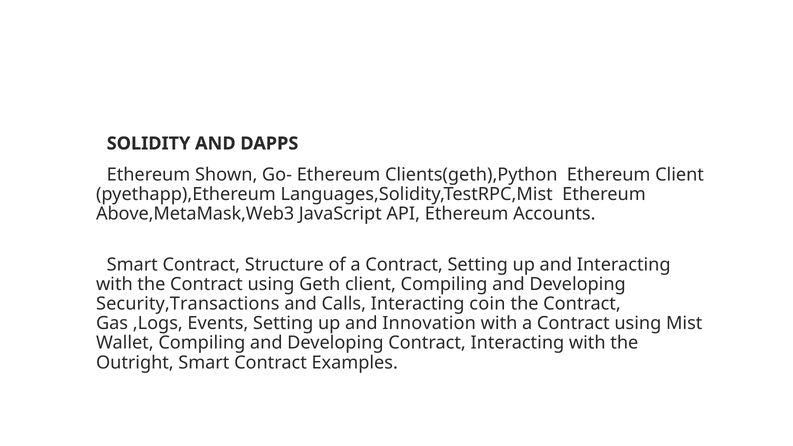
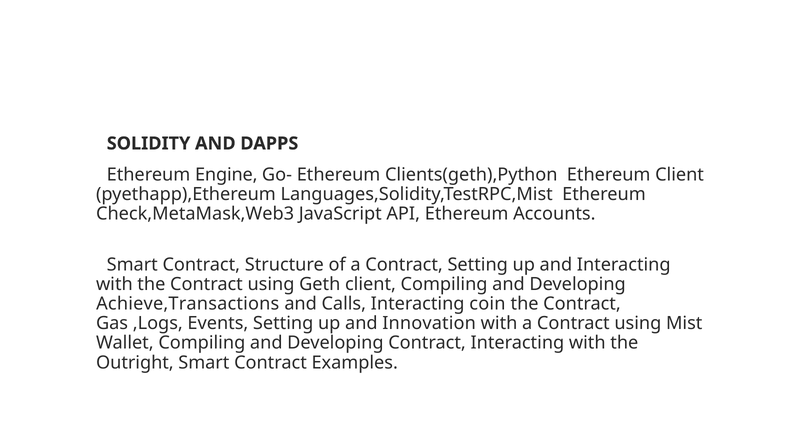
Shown: Shown -> Engine
Above,MetaMask,Web3: Above,MetaMask,Web3 -> Check,MetaMask,Web3
Security,Transactions: Security,Transactions -> Achieve,Transactions
